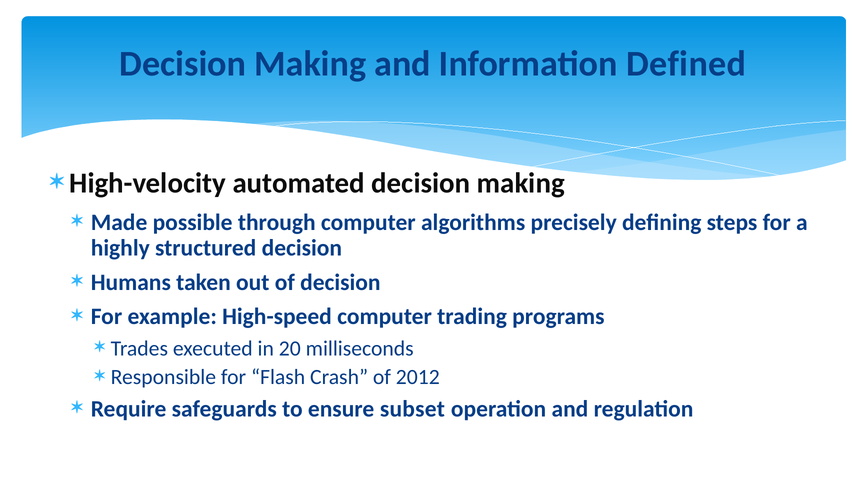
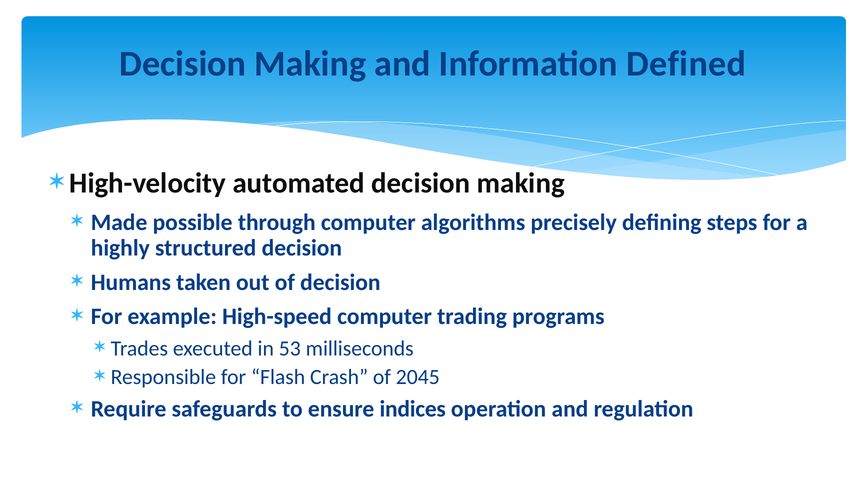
20: 20 -> 53
2012: 2012 -> 2045
subset: subset -> indices
